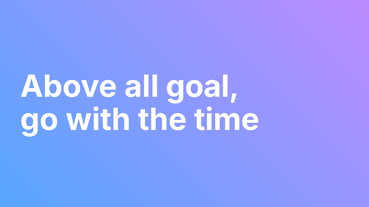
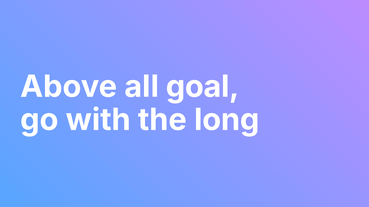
time: time -> long
